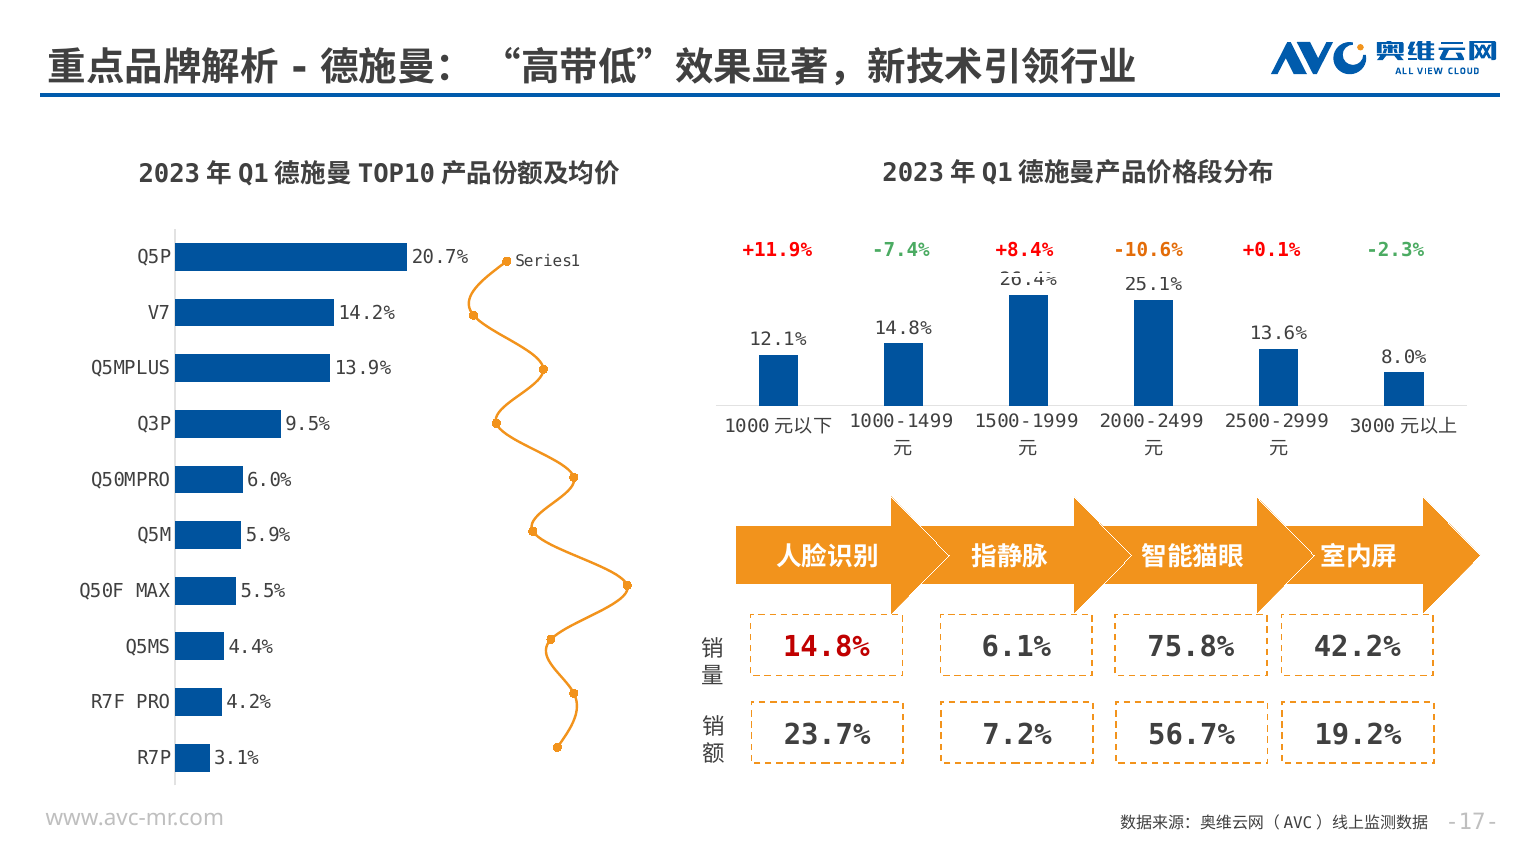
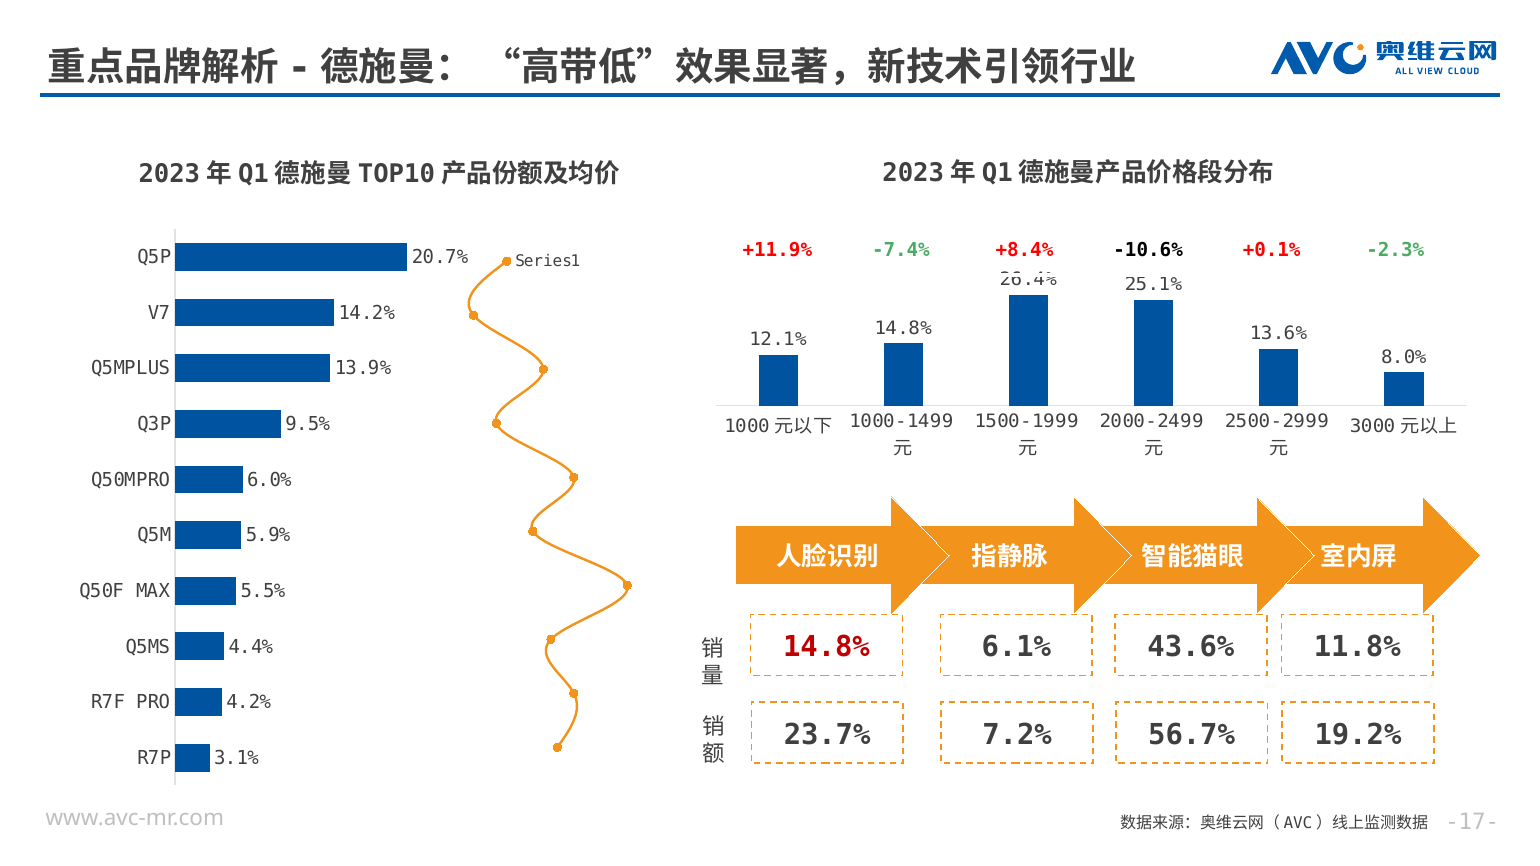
-10.6% colour: orange -> black
75.8%: 75.8% -> 43.6%
42.2%: 42.2% -> 11.8%
